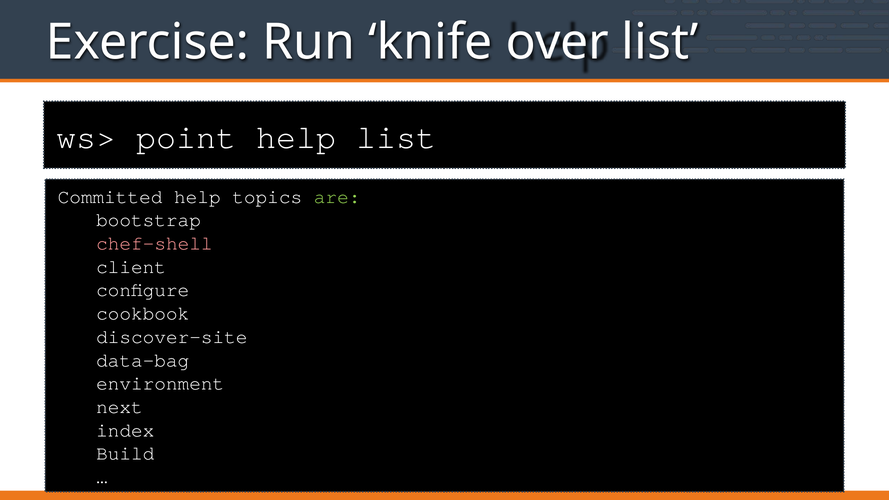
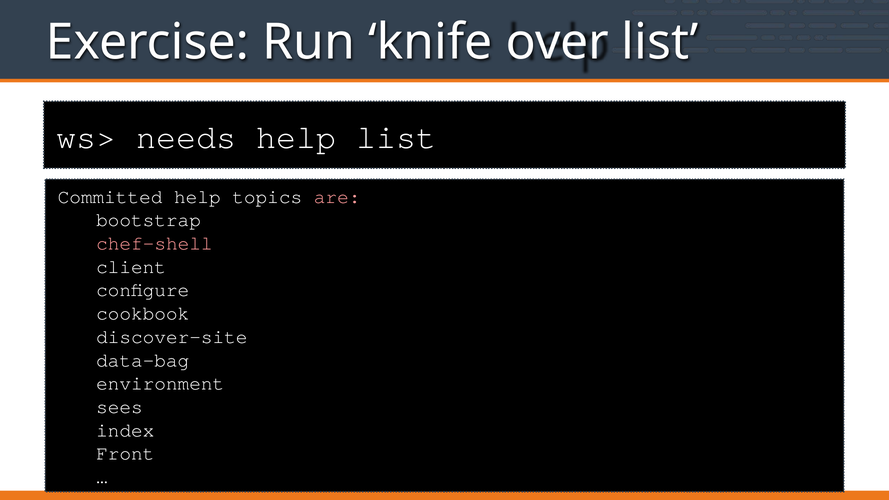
point: point -> needs
are colour: light green -> pink
next: next -> sees
Build: Build -> Front
